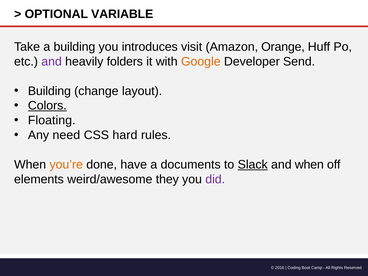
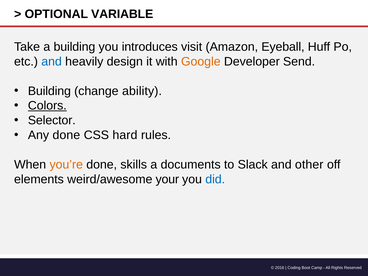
Orange: Orange -> Eyeball
and at (52, 62) colour: purple -> blue
folders: folders -> design
layout: layout -> ability
Floating: Floating -> Selector
Any need: need -> done
have: have -> skills
Slack underline: present -> none
and when: when -> other
they: they -> your
did colour: purple -> blue
